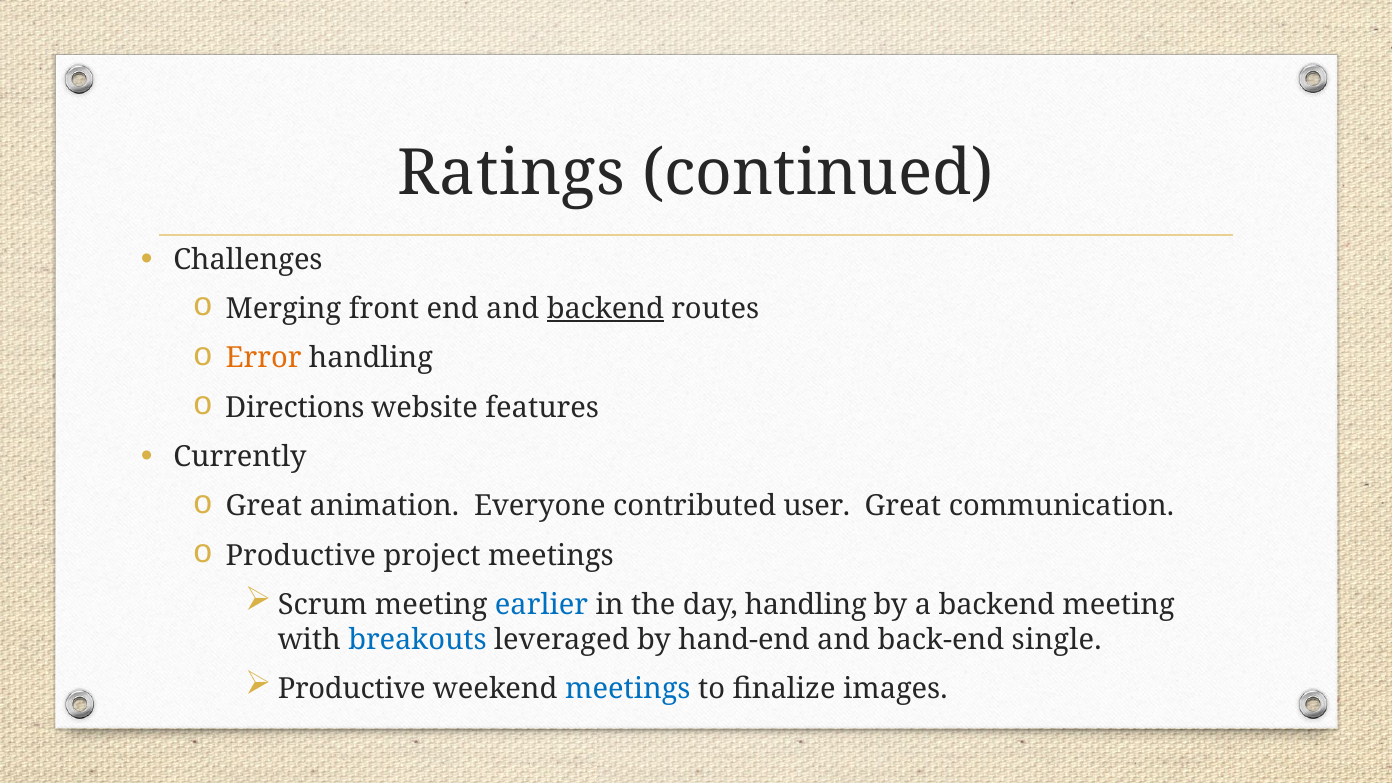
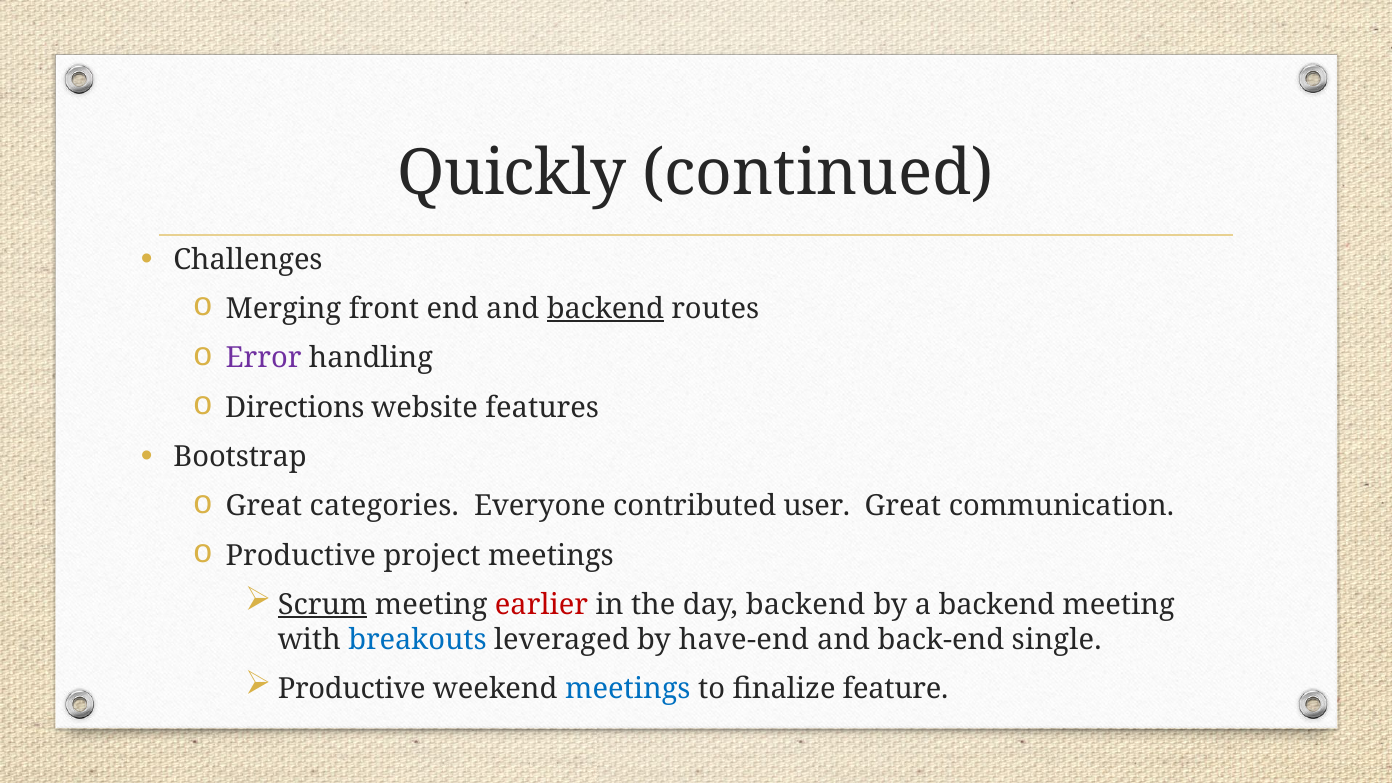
Ratings: Ratings -> Quickly
Error colour: orange -> purple
Currently: Currently -> Bootstrap
animation: animation -> categories
Scrum underline: none -> present
earlier colour: blue -> red
day handling: handling -> backend
hand-end: hand-end -> have-end
images: images -> feature
